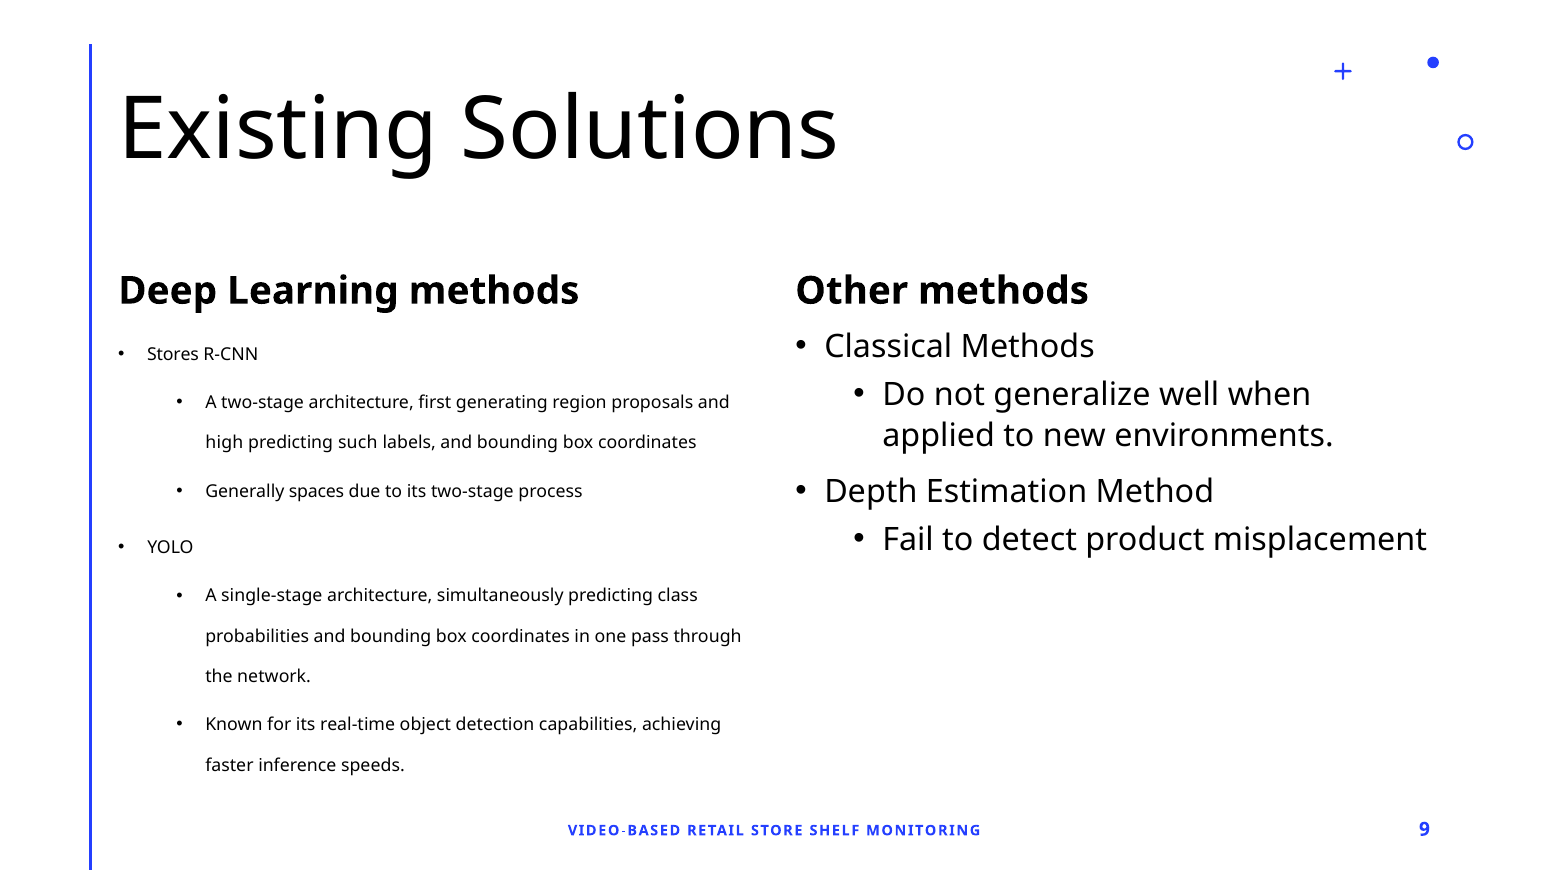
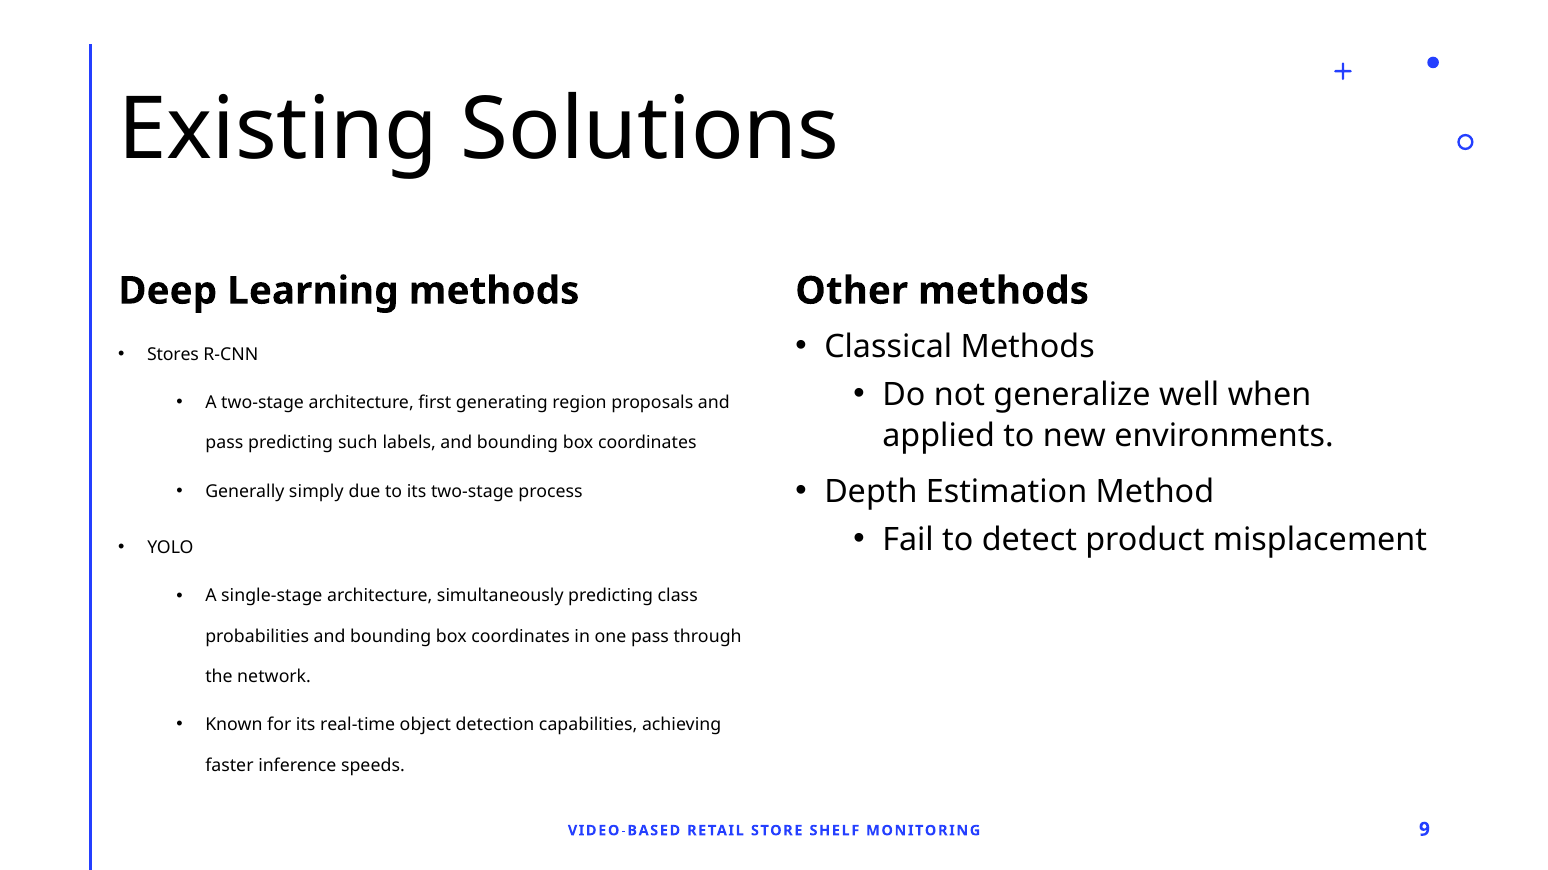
high at (224, 443): high -> pass
spaces: spaces -> simply
